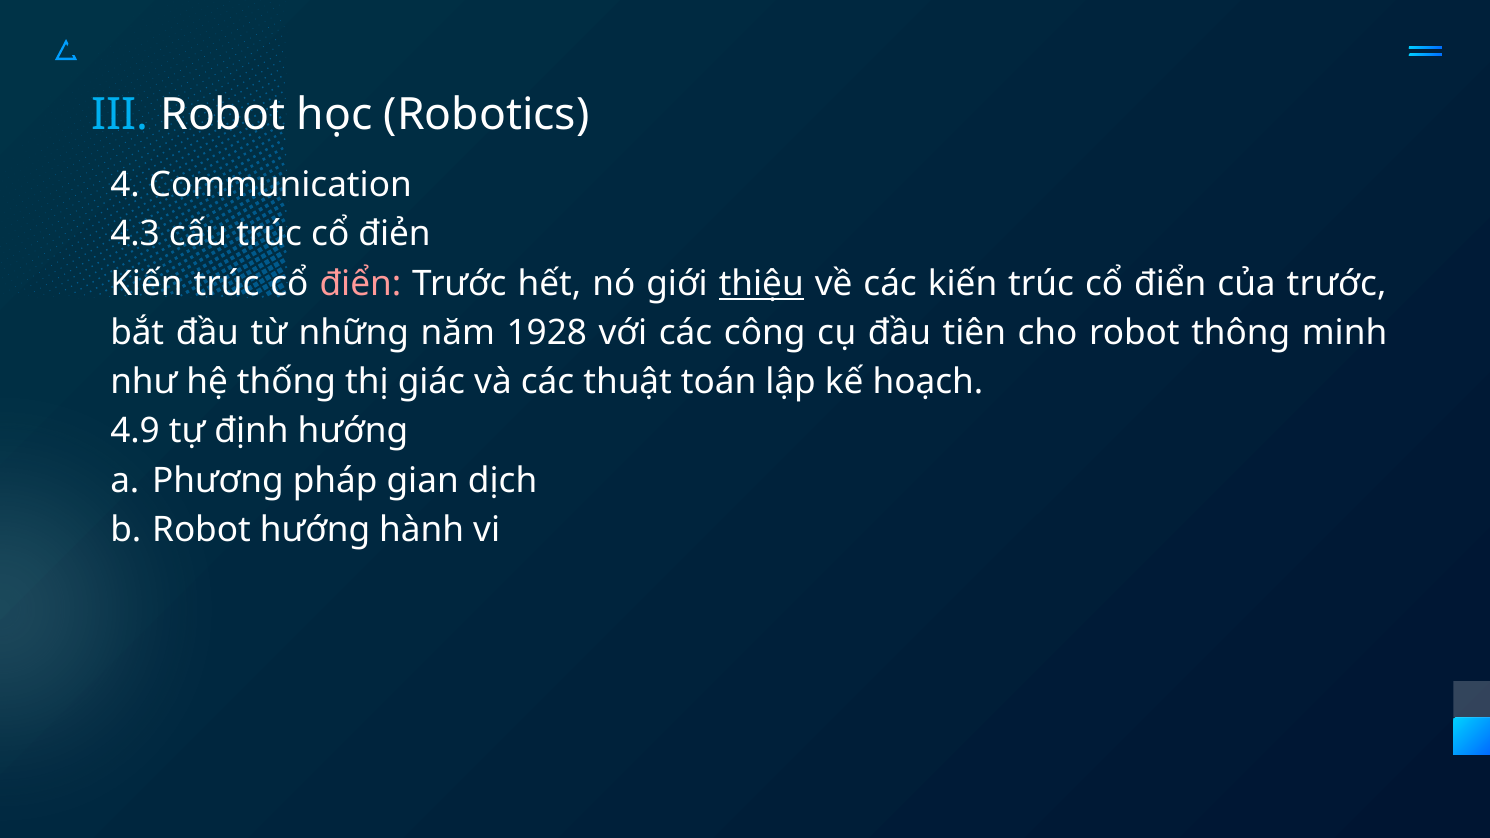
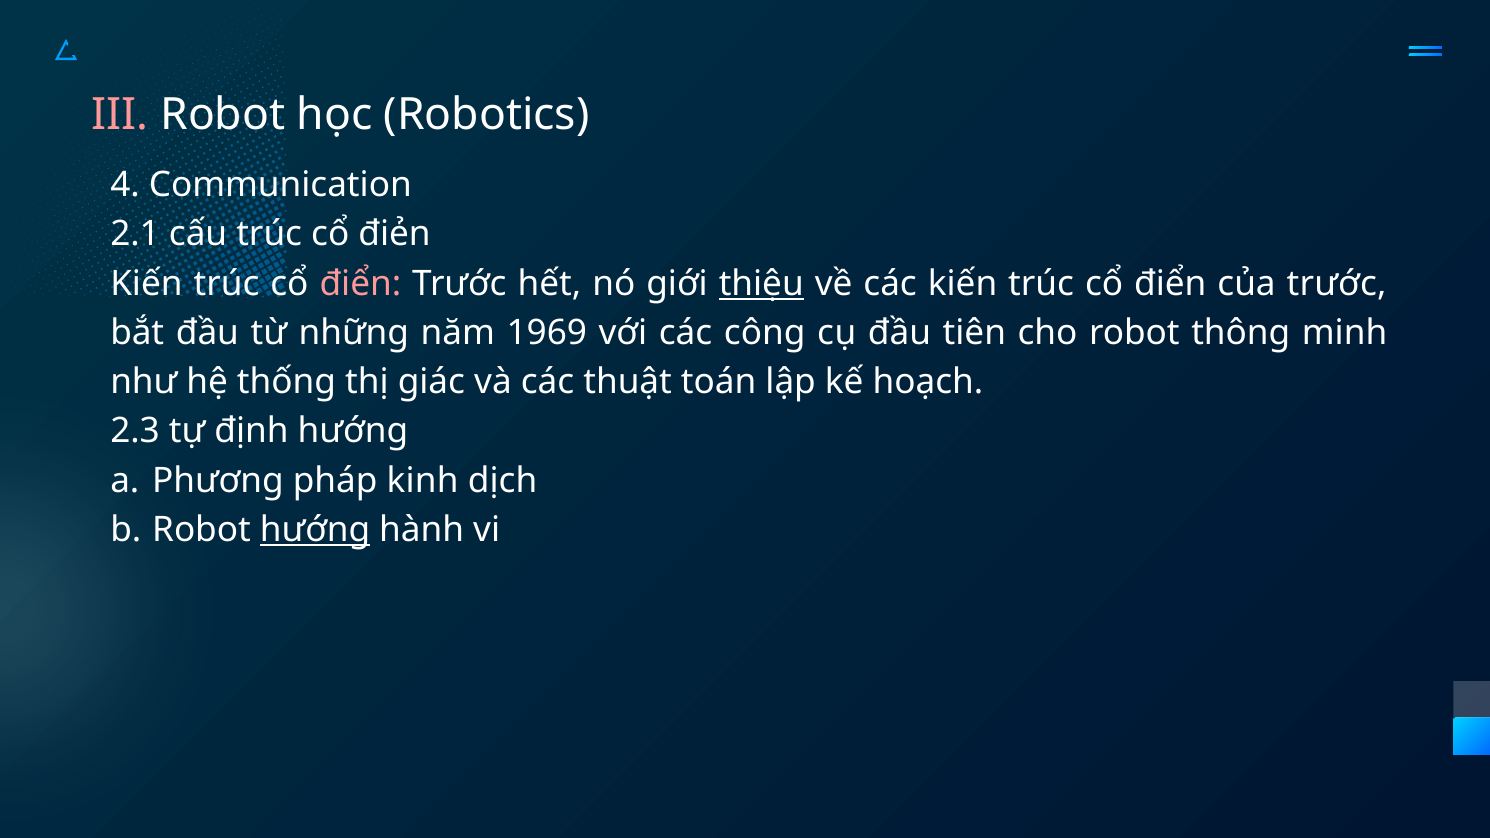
III colour: light blue -> pink
4.3: 4.3 -> 2.1
1928: 1928 -> 1969
4.9: 4.9 -> 2.3
gian: gian -> kinh
hướng at (315, 530) underline: none -> present
